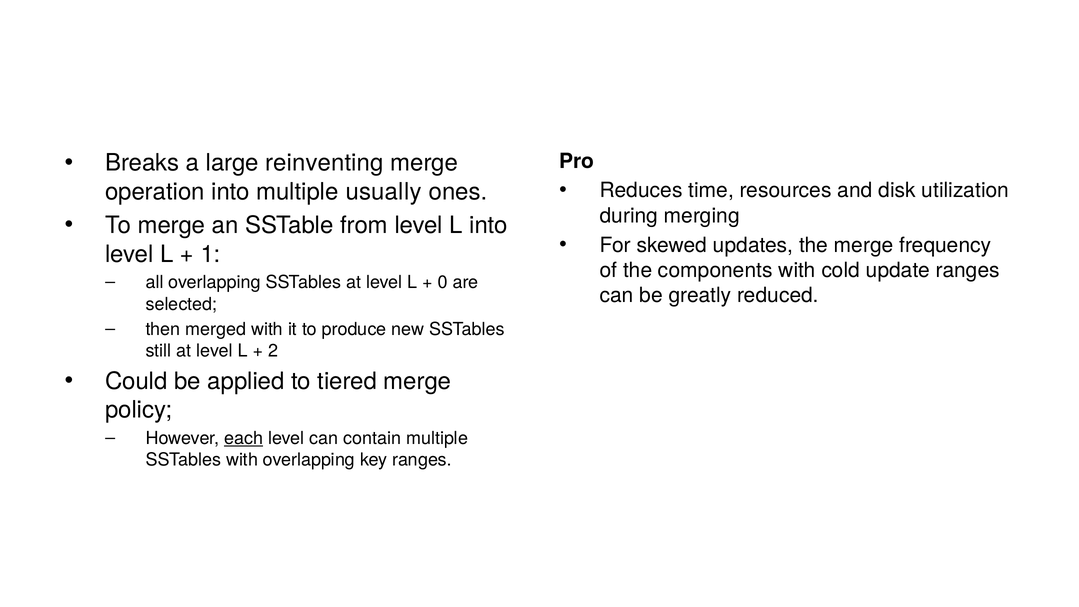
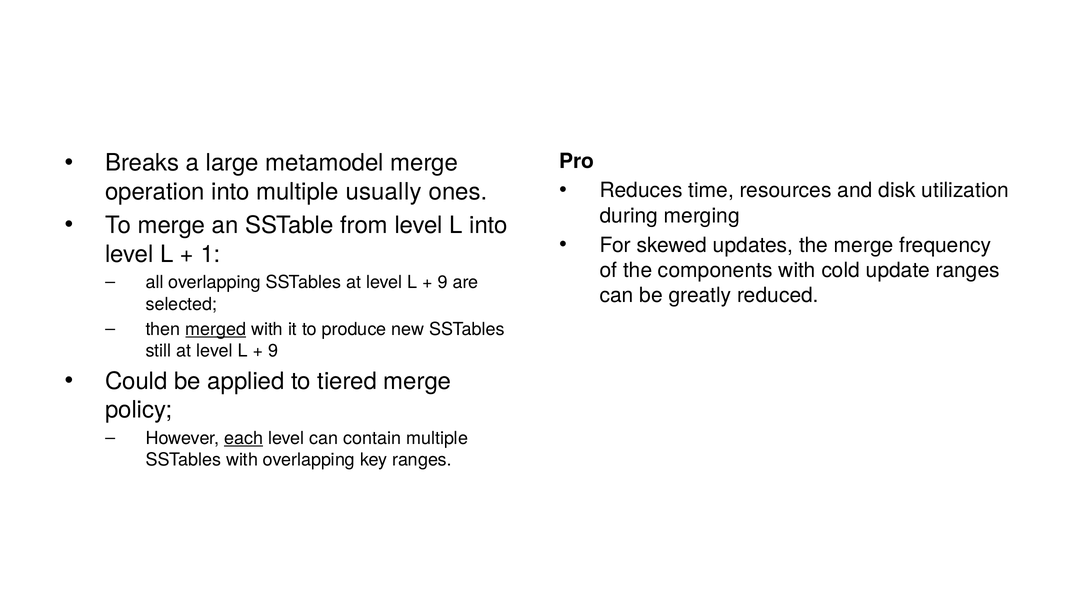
reinventing: reinventing -> metamodel
0 at (443, 283): 0 -> 9
merged underline: none -> present
2 at (273, 351): 2 -> 9
